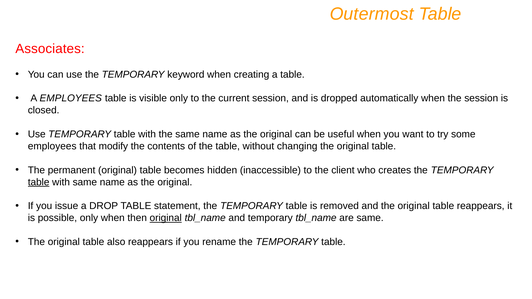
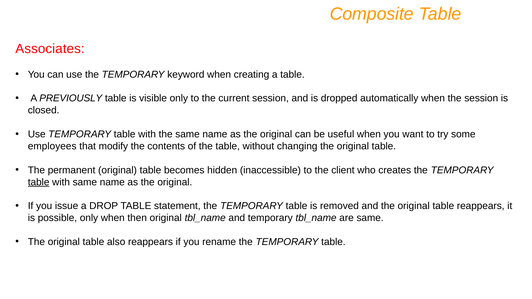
Outermost: Outermost -> Composite
A EMPLOYEES: EMPLOYEES -> PREVIOUSLY
original at (166, 218) underline: present -> none
